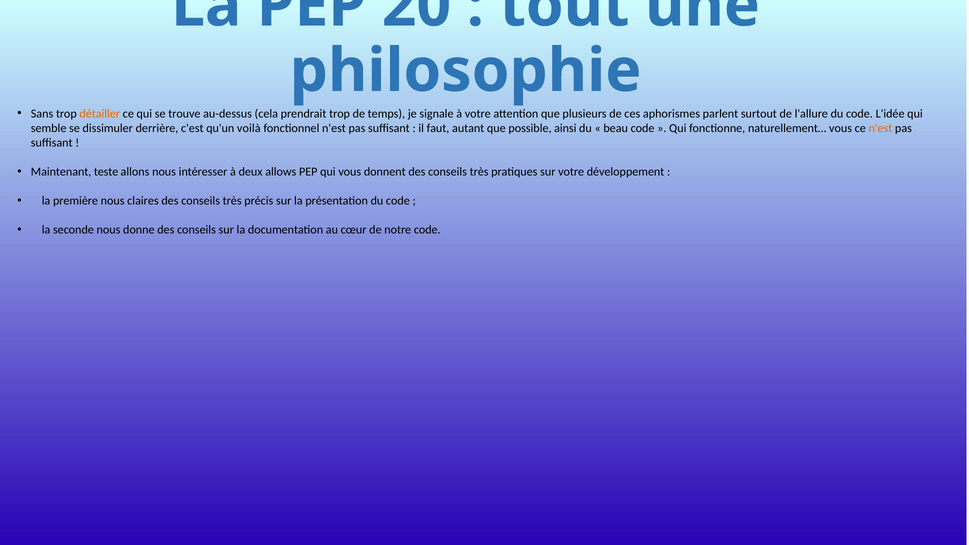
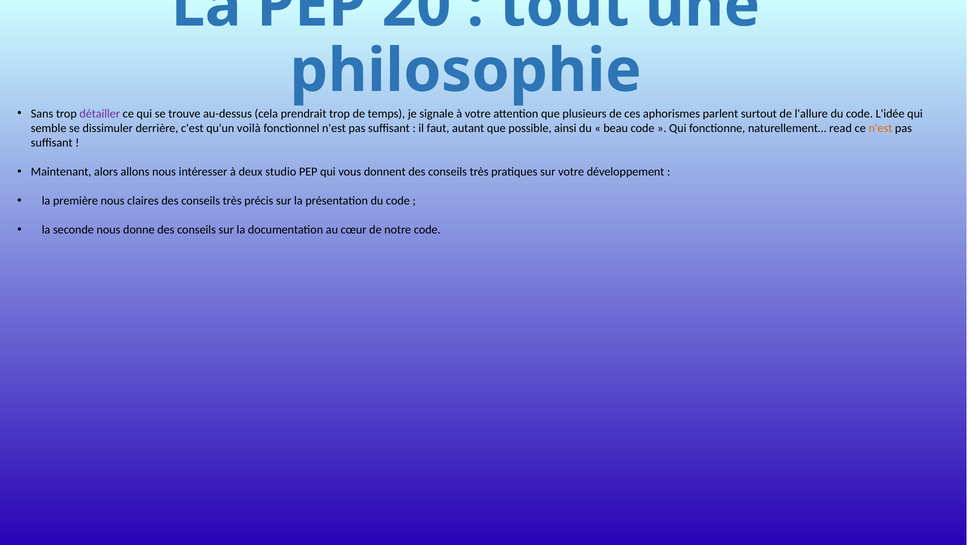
détailler colour: orange -> purple
naturellement… vous: vous -> read
teste: teste -> alors
allows: allows -> studio
